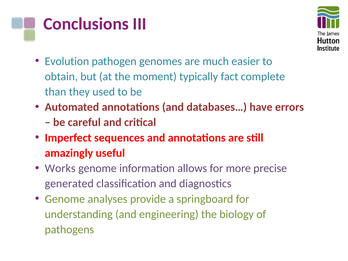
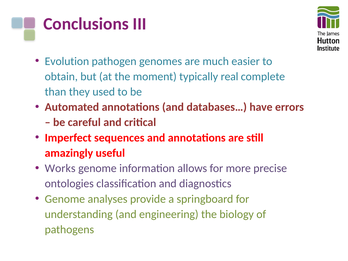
fact: fact -> real
generated: generated -> ontologies
